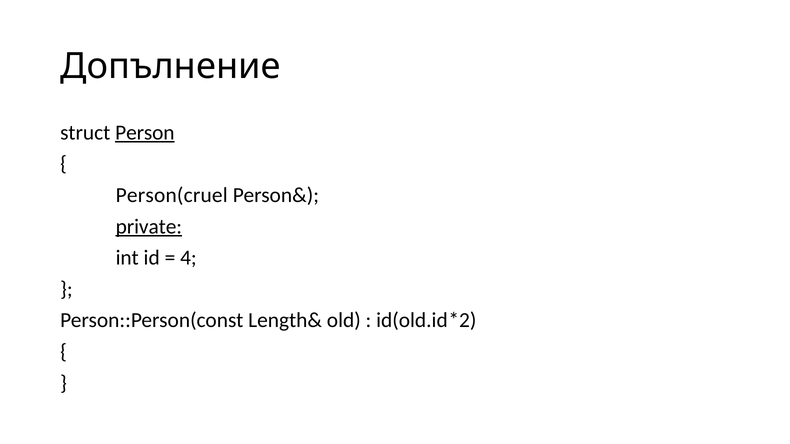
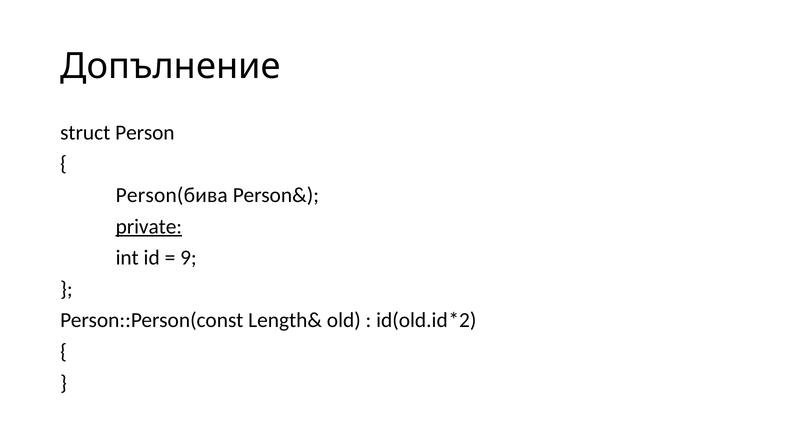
Person underline: present -> none
Person(cruel: Person(cruel -> Person(бива
4: 4 -> 9
